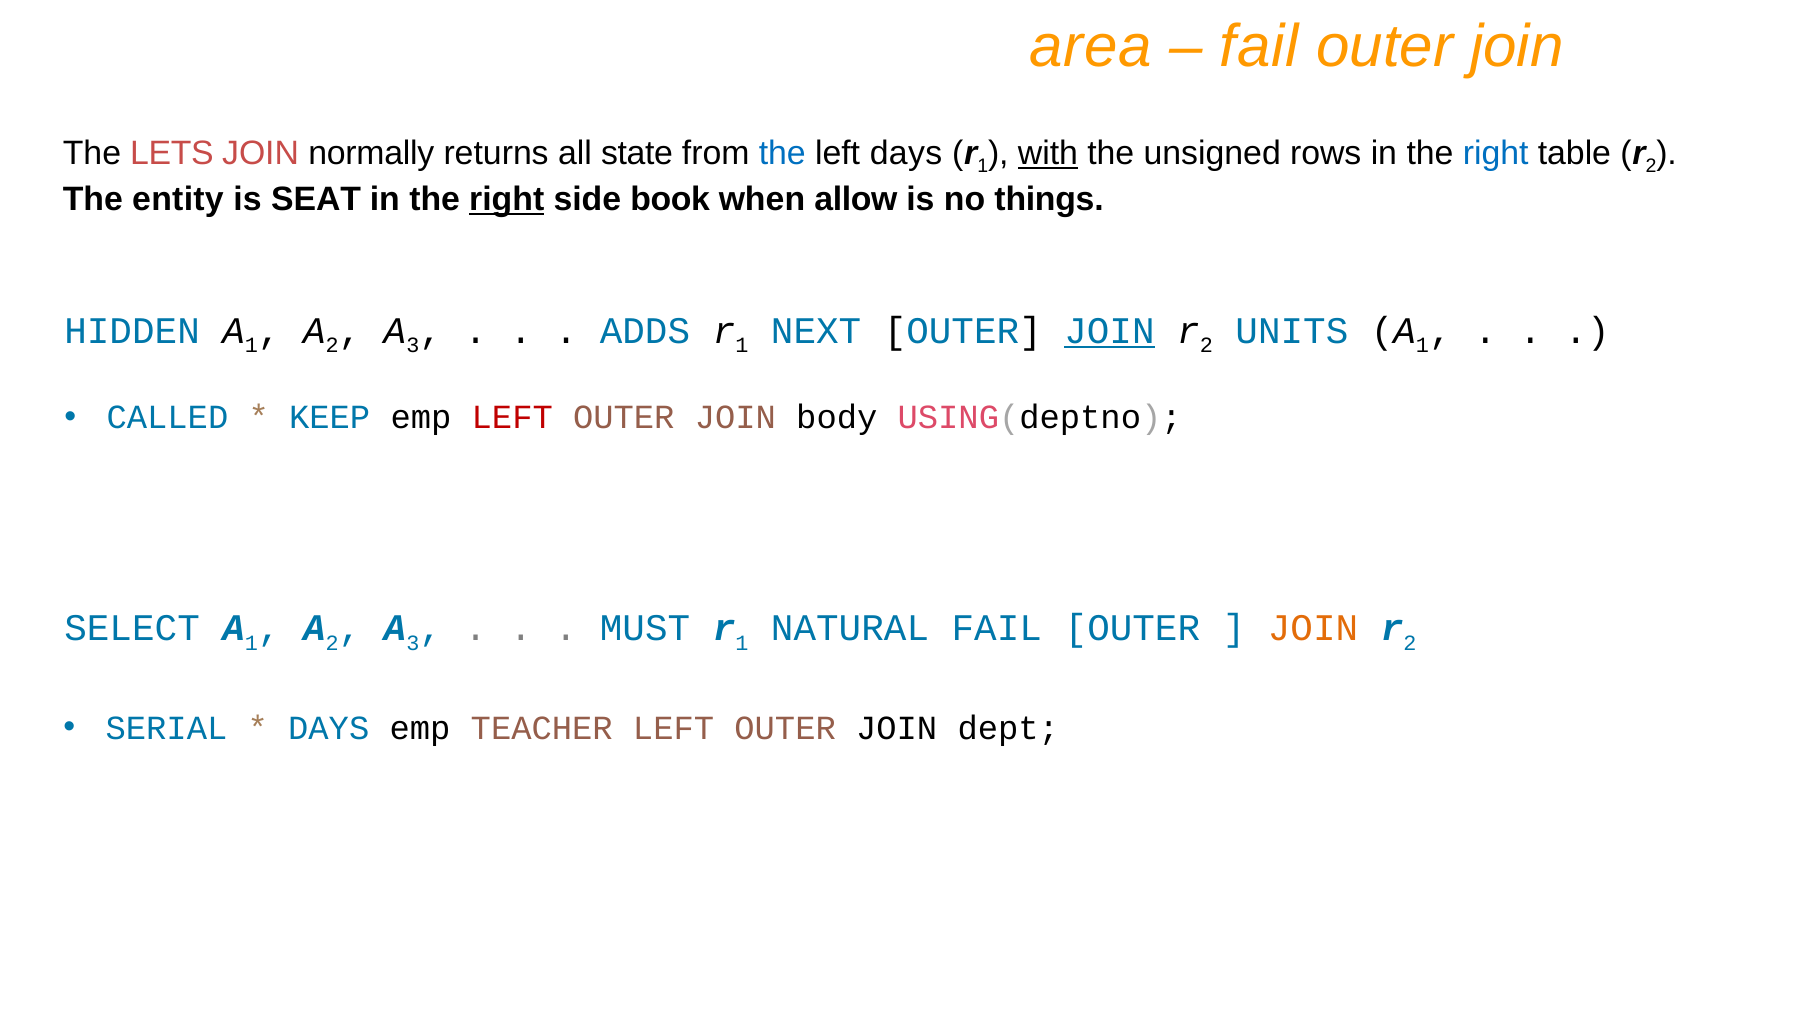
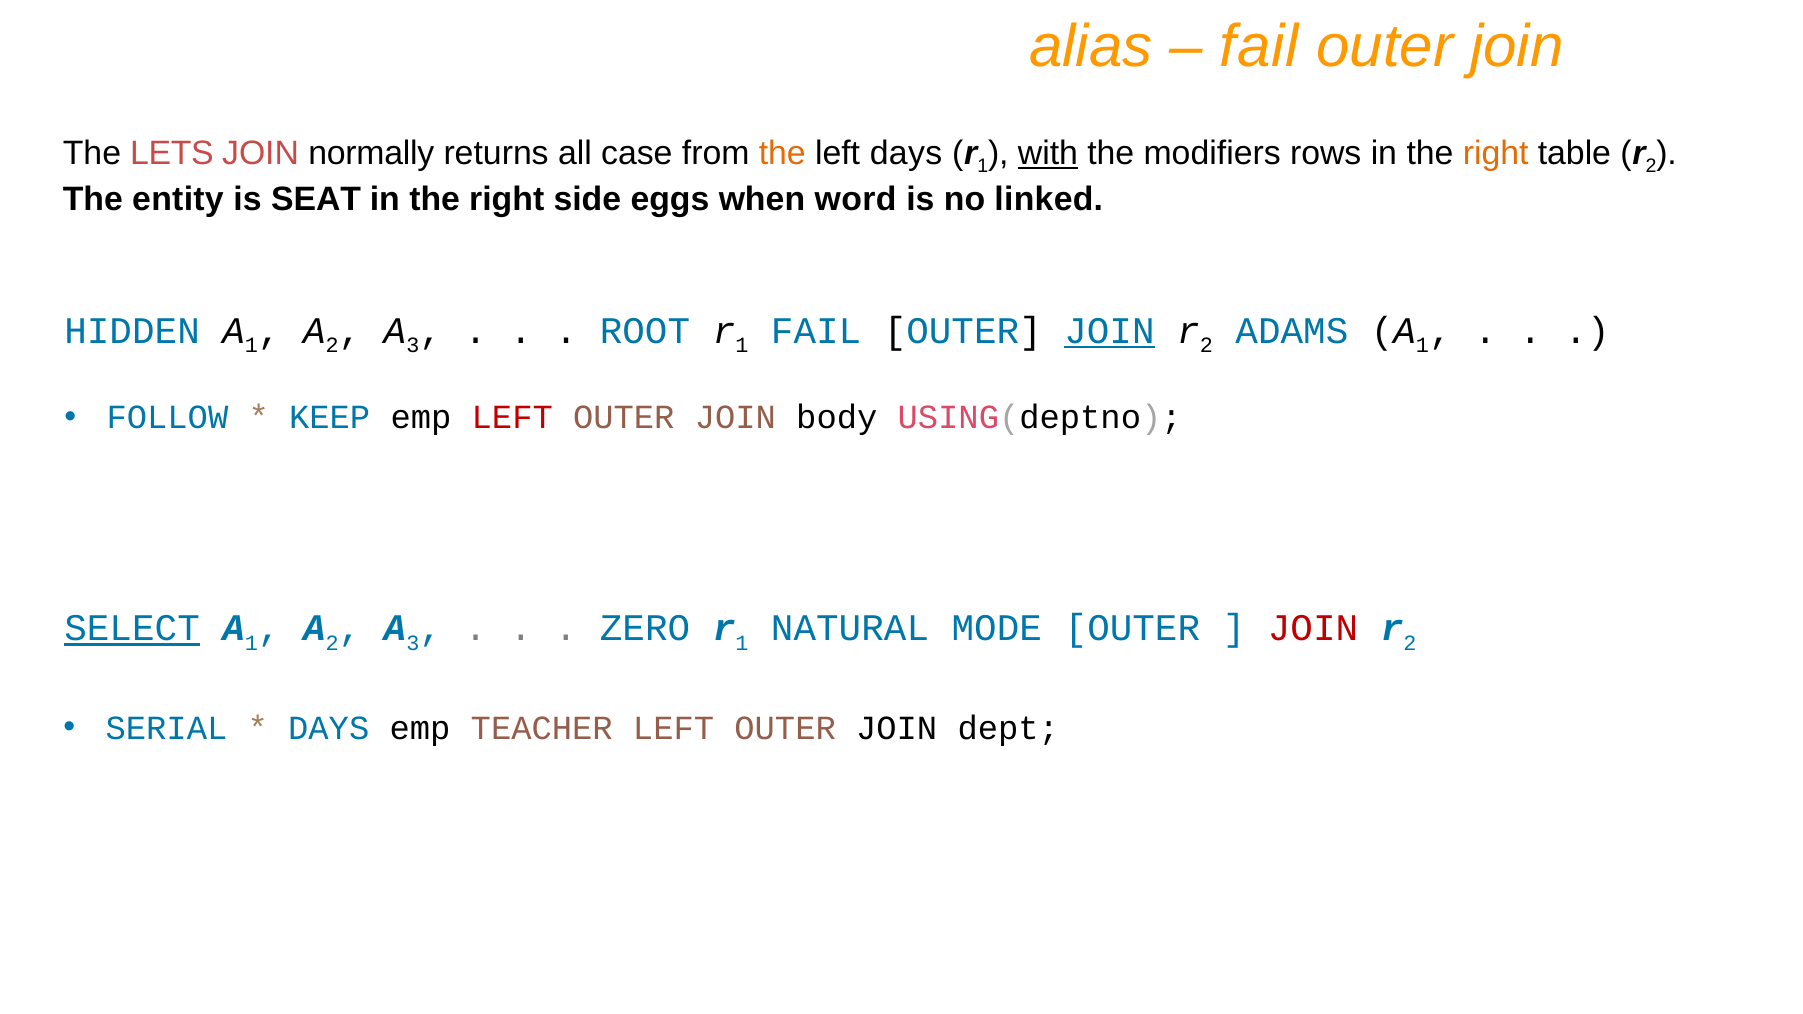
area: area -> alias
state: state -> case
the at (782, 153) colour: blue -> orange
unsigned: unsigned -> modifiers
right at (1496, 153) colour: blue -> orange
right at (507, 199) underline: present -> none
book: book -> eggs
allow: allow -> word
things: things -> linked
ADDS: ADDS -> ROOT
NEXT at (816, 331): NEXT -> FAIL
UNITS: UNITS -> ADAMS
CALLED: CALLED -> FOLLOW
SELECT underline: none -> present
MUST: MUST -> ZERO
NATURAL FAIL: FAIL -> MODE
JOIN at (1313, 628) colour: orange -> red
